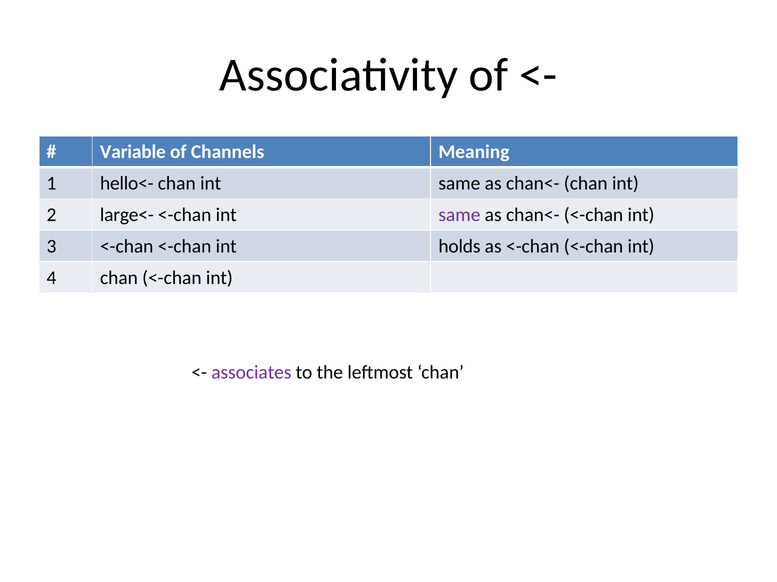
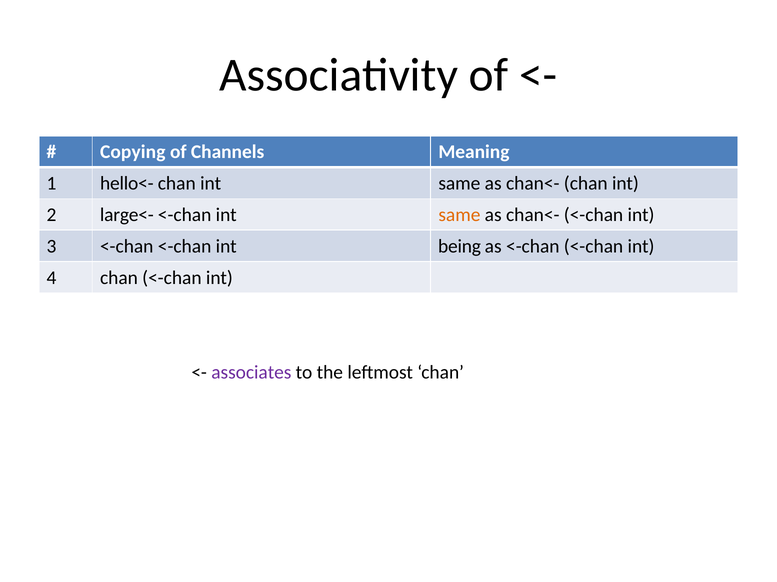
Variable: Variable -> Copying
same at (459, 215) colour: purple -> orange
holds: holds -> being
